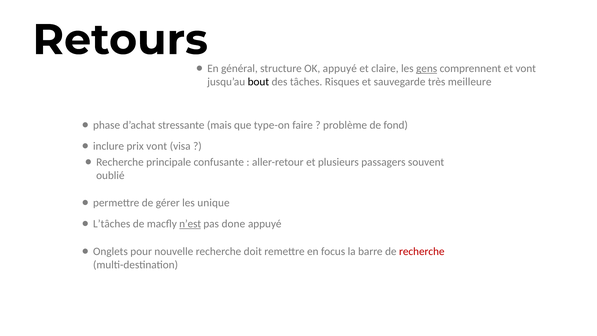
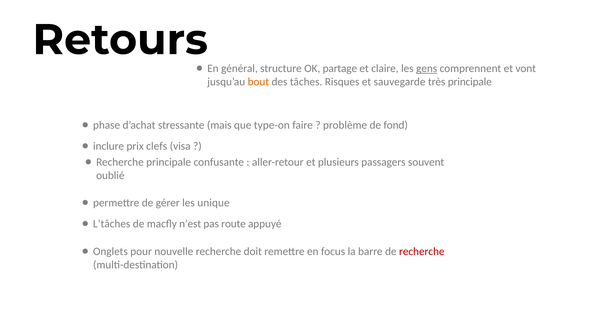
OK appuyé: appuyé -> partage
bout colour: black -> orange
très meilleure: meilleure -> principale
prix vont: vont -> clefs
n’est underline: present -> none
done: done -> route
